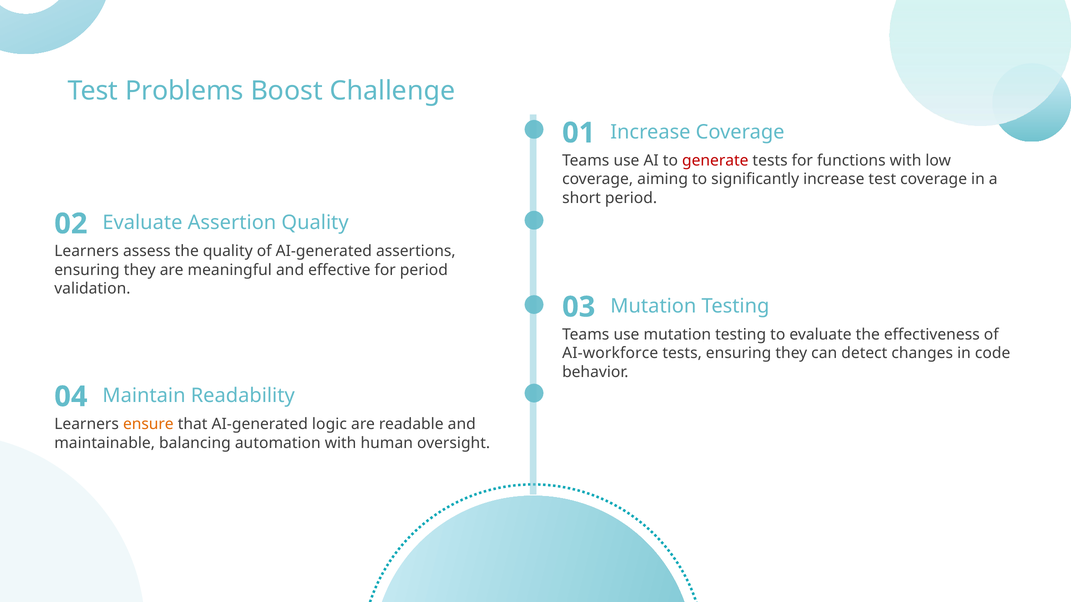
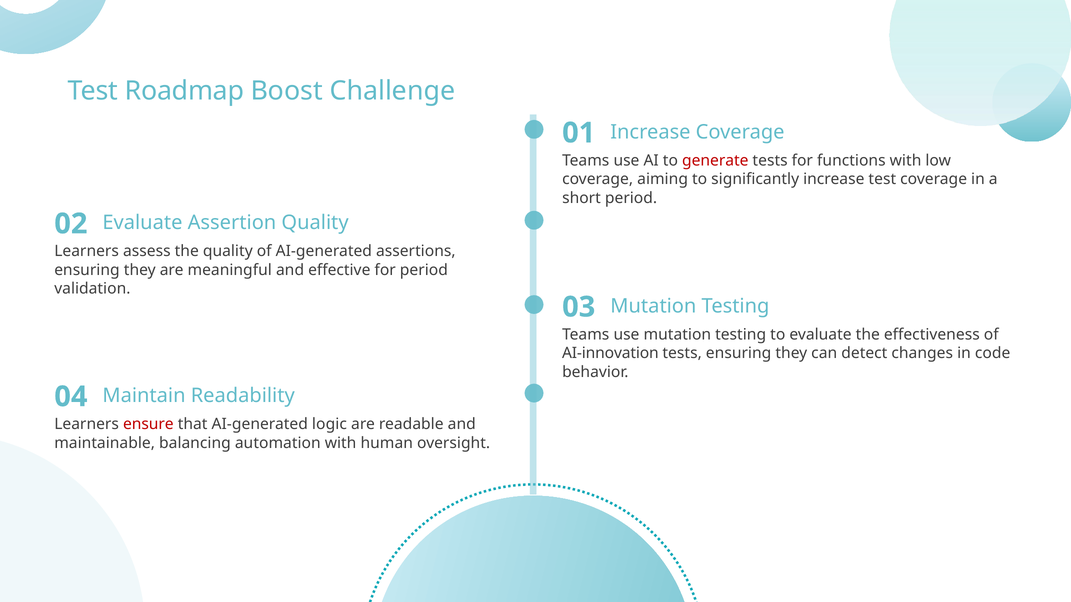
Problems: Problems -> Roadmap
AI-workforce: AI-workforce -> AI-innovation
ensure colour: orange -> red
